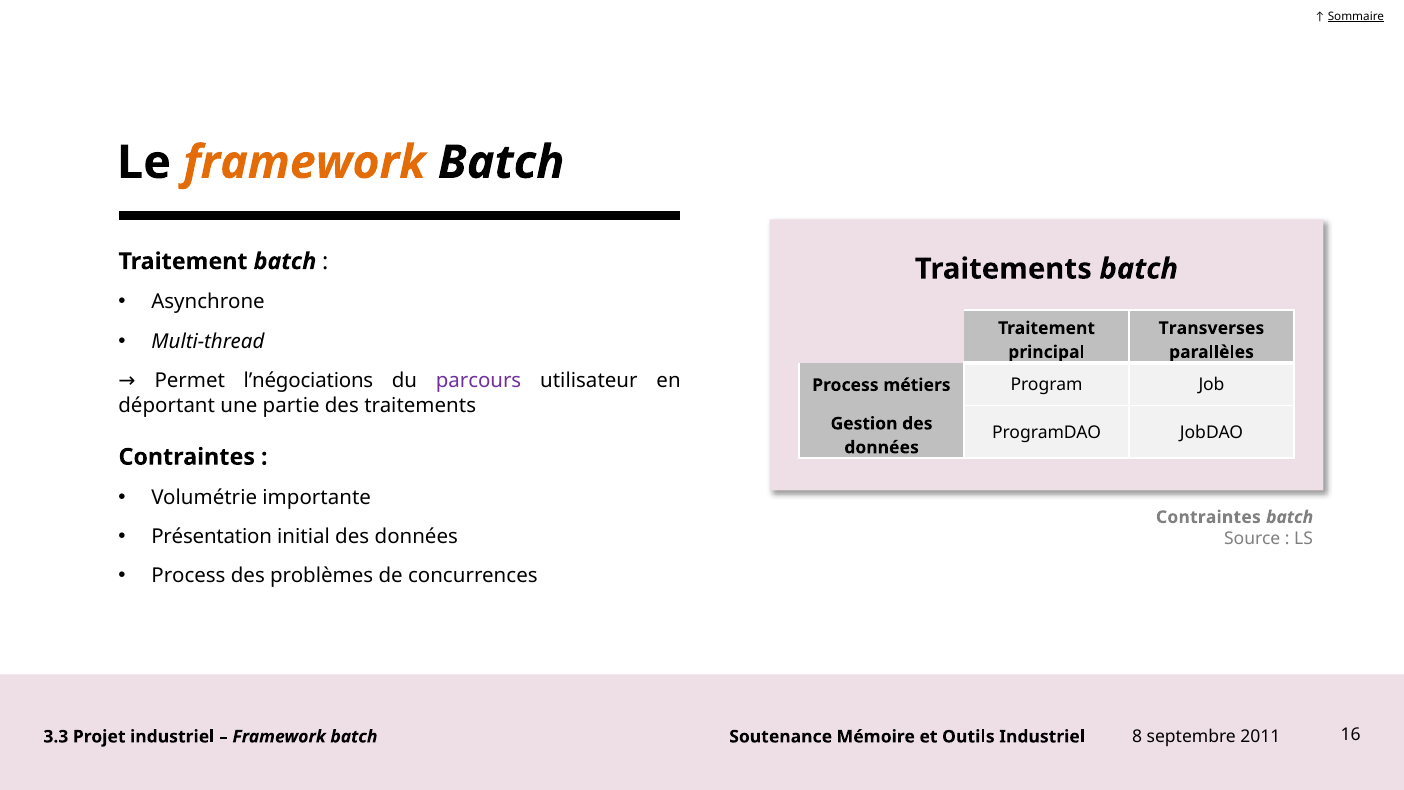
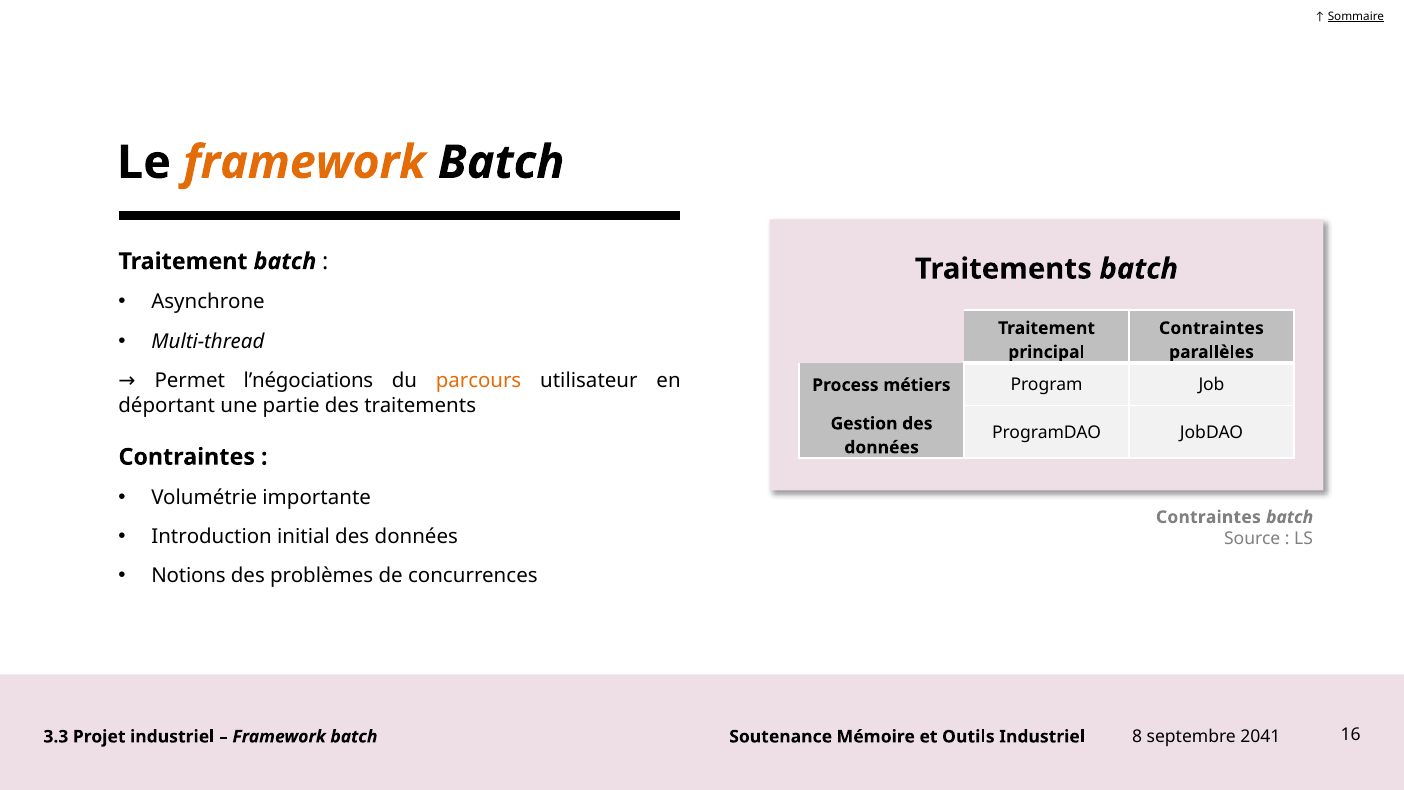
Transverses at (1211, 328): Transverses -> Contraintes
parcours colour: purple -> orange
Présentation: Présentation -> Introduction
Process at (188, 576): Process -> Notions
2011: 2011 -> 2041
